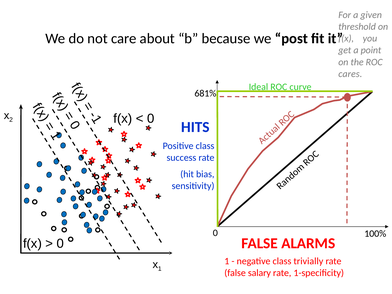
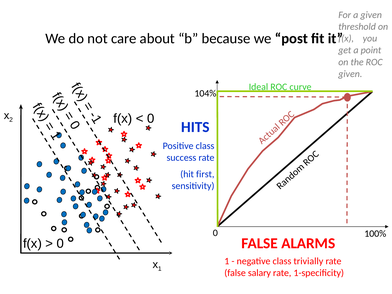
cares at (350, 74): cares -> given
681%: 681% -> 104%
bias: bias -> first
